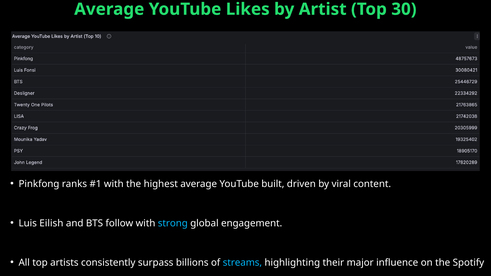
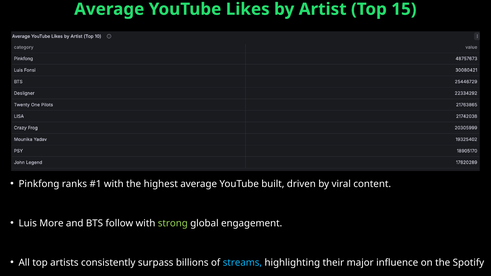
30: 30 -> 15
Eilish: Eilish -> More
strong colour: light blue -> light green
